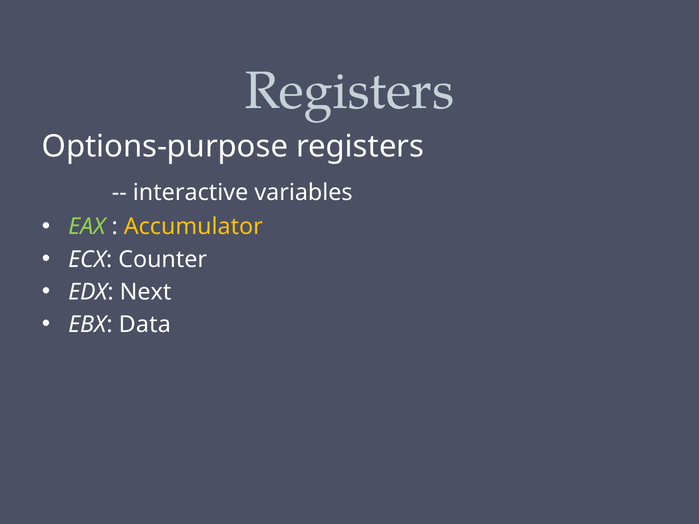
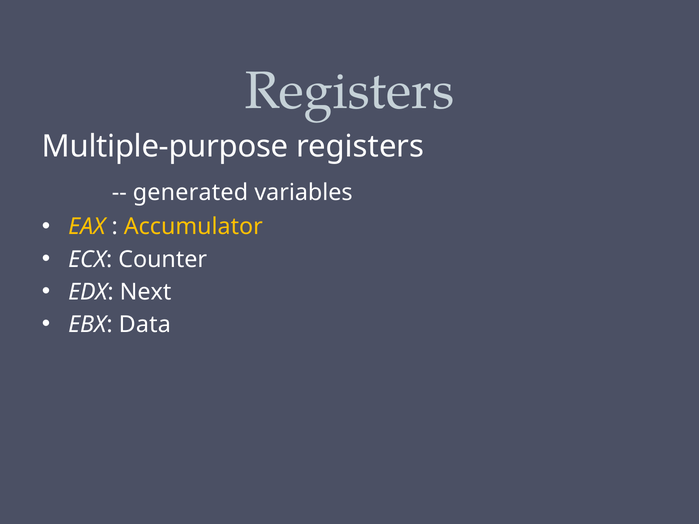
Options-purpose: Options-purpose -> Multiple-purpose
interactive: interactive -> generated
EAX colour: light green -> yellow
